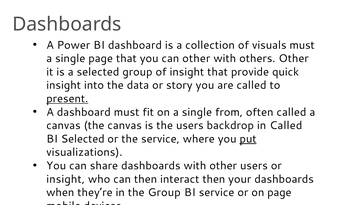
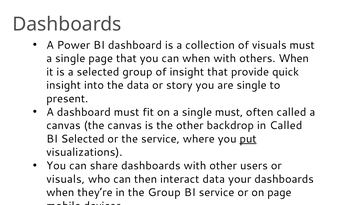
can other: other -> when
others Other: Other -> When
are called: called -> single
present underline: present -> none
single from: from -> must
the users: users -> other
insight at (66, 179): insight -> visuals
interact then: then -> data
